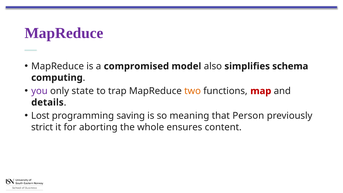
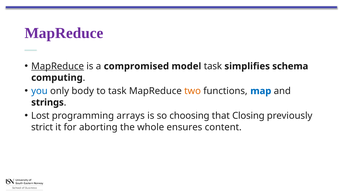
MapReduce at (58, 66) underline: none -> present
model also: also -> task
you colour: purple -> blue
state: state -> body
to trap: trap -> task
map colour: red -> blue
details: details -> strings
saving: saving -> arrays
meaning: meaning -> choosing
Person: Person -> Closing
